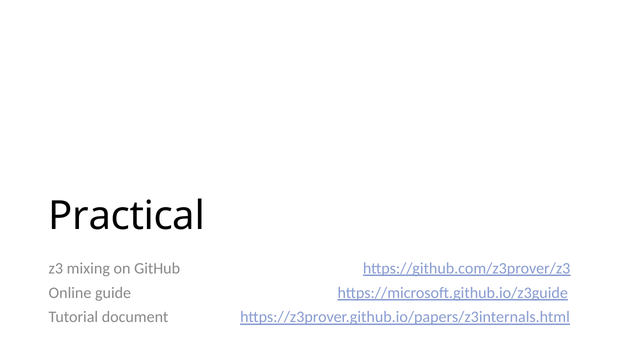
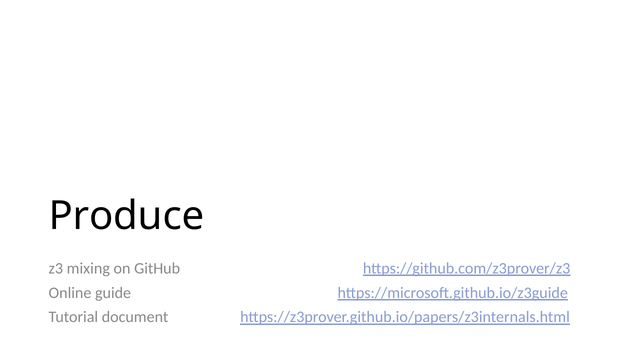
Practical: Practical -> Produce
